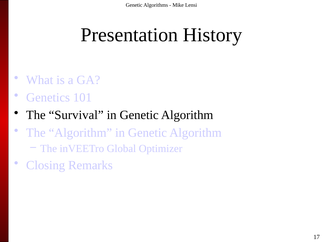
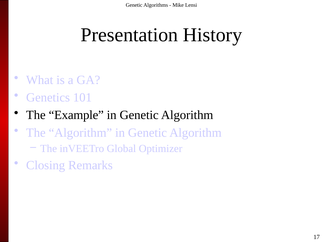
Survival: Survival -> Example
